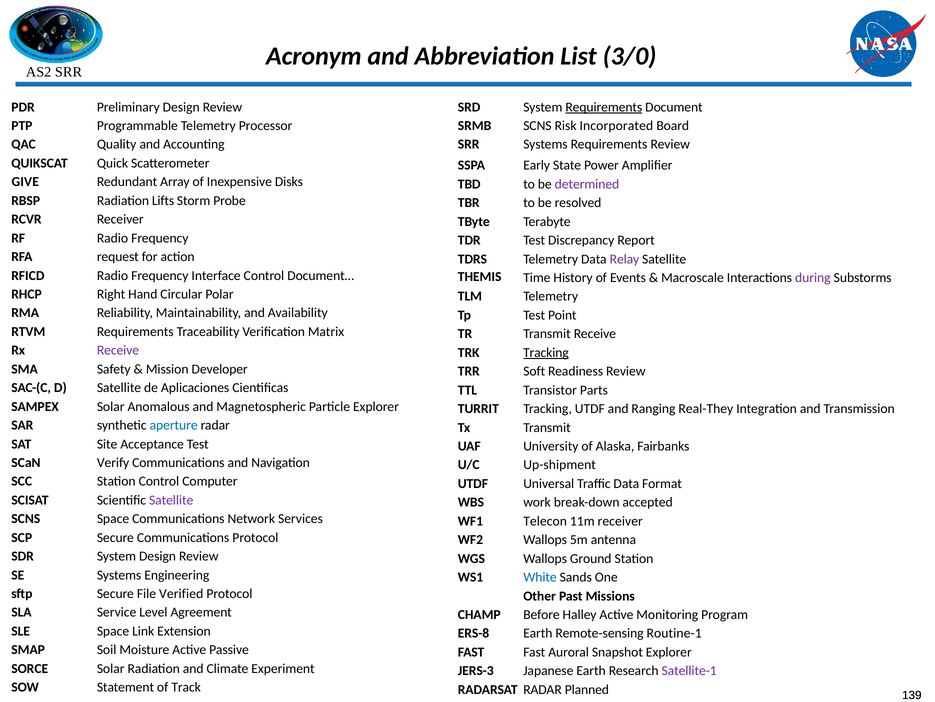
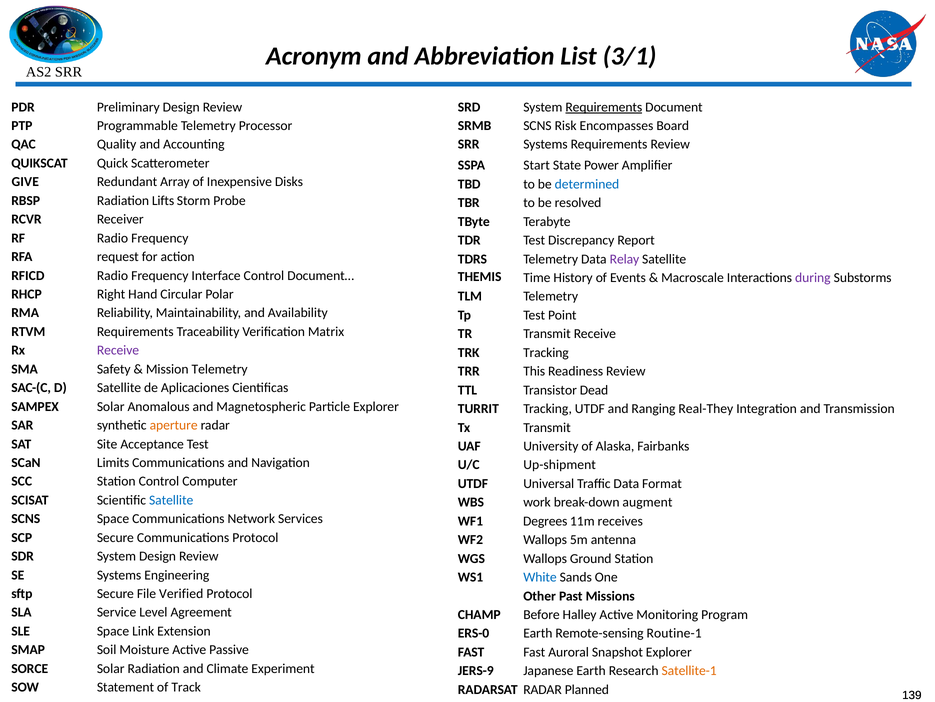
3/0: 3/0 -> 3/1
Incorporated: Incorporated -> Encompasses
Early: Early -> Start
determined colour: purple -> blue
Tracking at (546, 352) underline: present -> none
Mission Developer: Developer -> Telemetry
Soft: Soft -> This
Parts: Parts -> Dead
aperture colour: blue -> orange
Verify: Verify -> Limits
Satellite at (171, 500) colour: purple -> blue
accepted: accepted -> augment
Telecon: Telecon -> Degrees
11m receiver: receiver -> receives
ERS-8: ERS-8 -> ERS-0
JERS-3: JERS-3 -> JERS-9
Satellite-1 colour: purple -> orange
